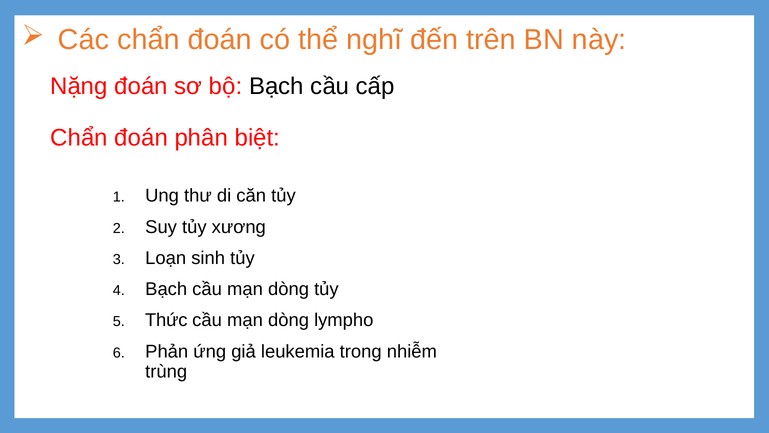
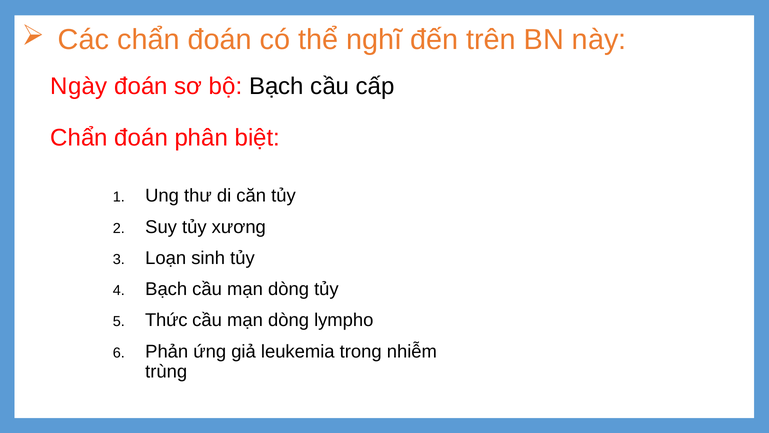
Nặng: Nặng -> Ngày
